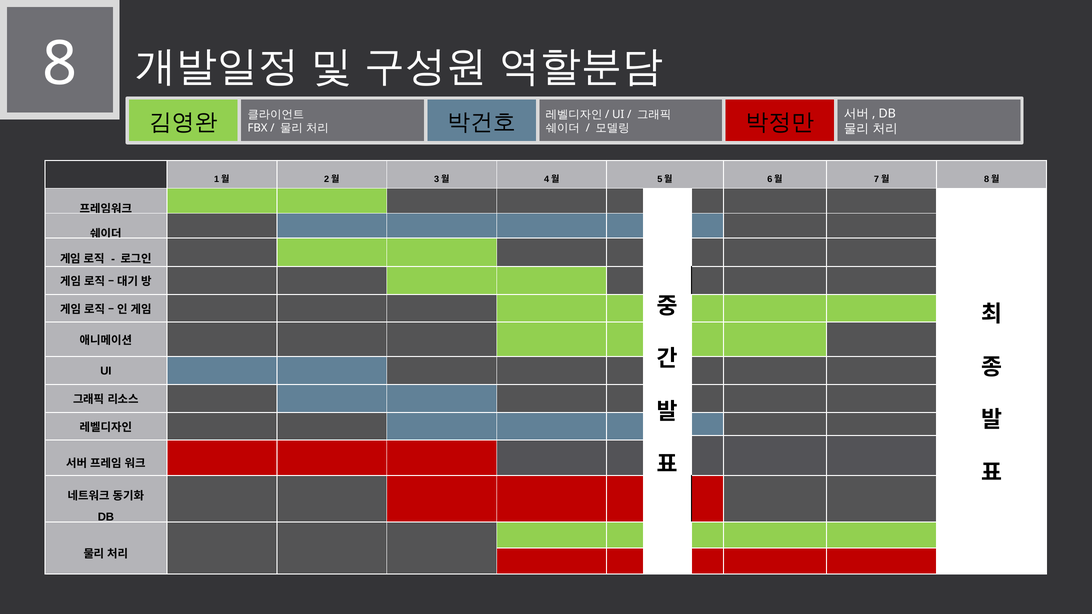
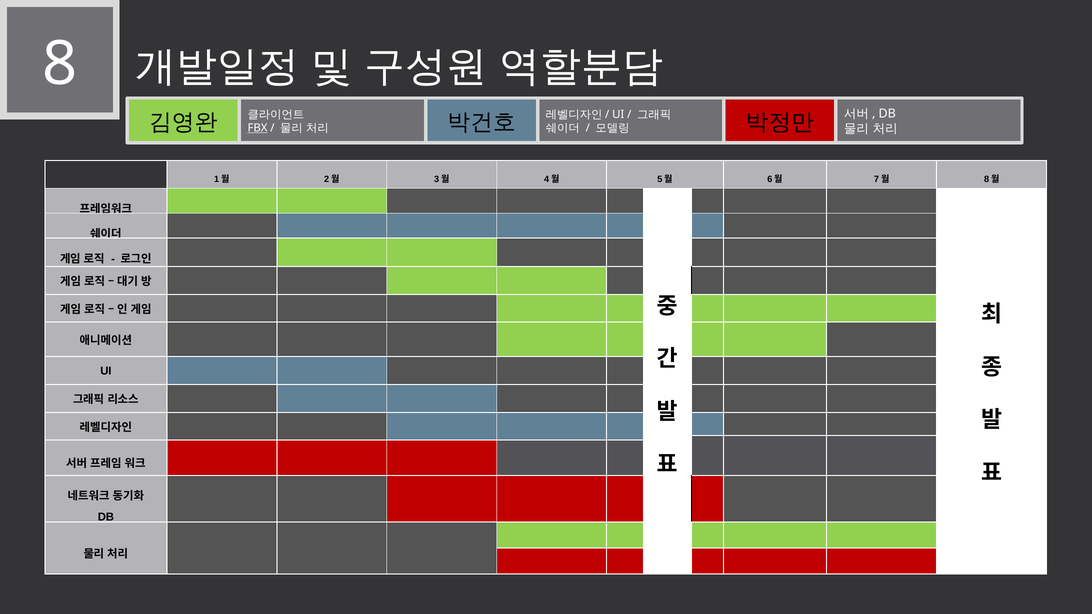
FBX underline: none -> present
